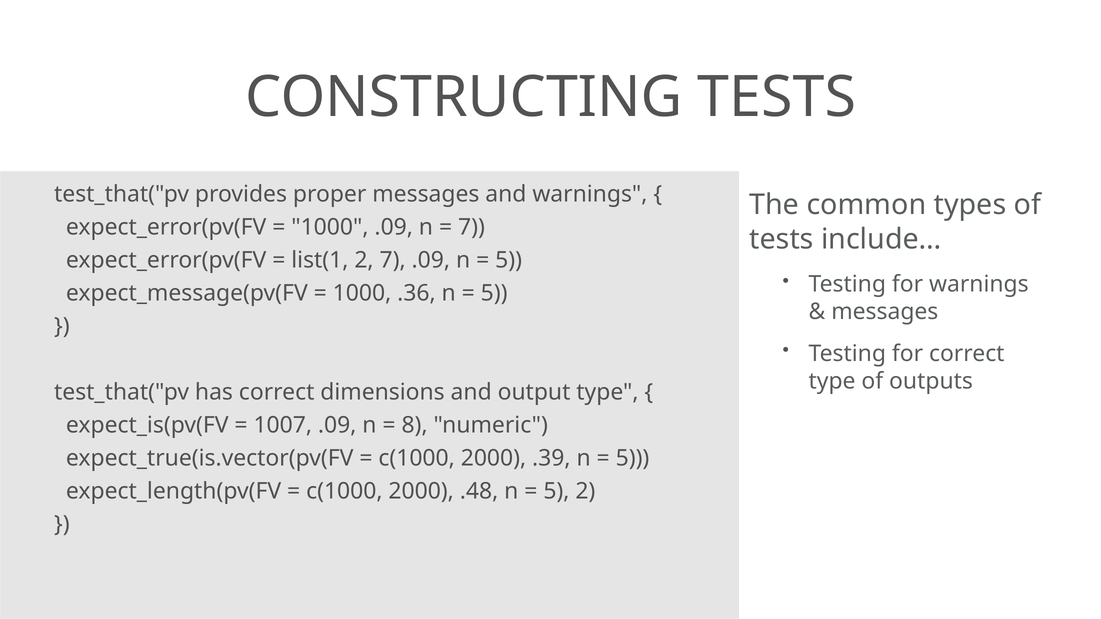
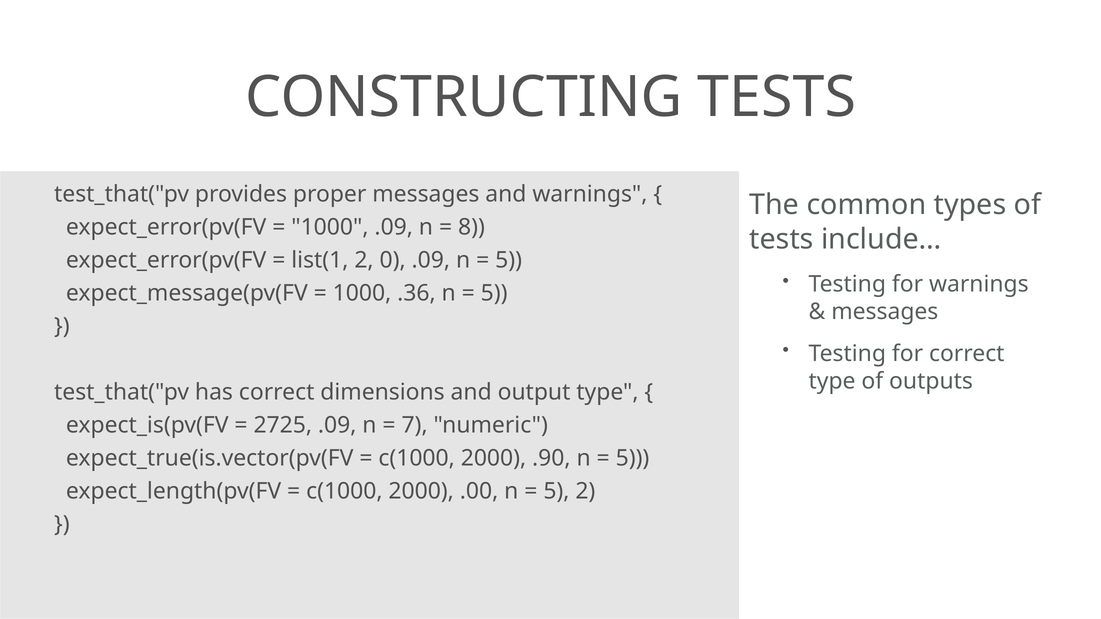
7 at (471, 227): 7 -> 8
2 7: 7 -> 0
1007: 1007 -> 2725
8: 8 -> 7
.39: .39 -> .90
.48: .48 -> .00
